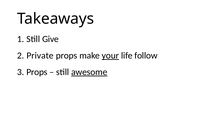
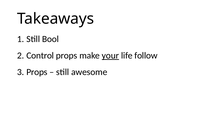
Give: Give -> Bool
Private: Private -> Control
awesome underline: present -> none
